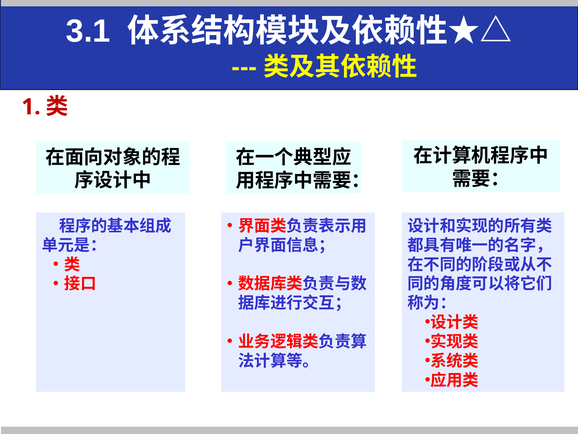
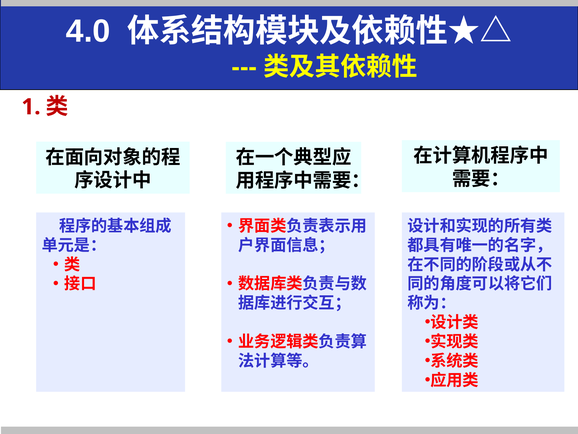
3.1: 3.1 -> 4.0
